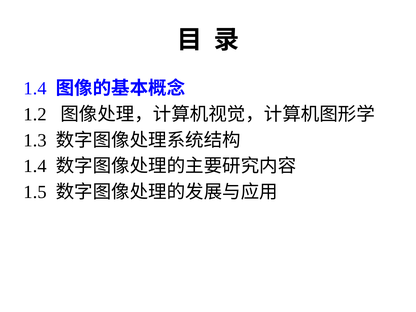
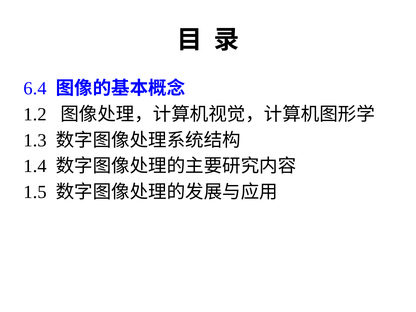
1.4 at (35, 89): 1.4 -> 6.4
